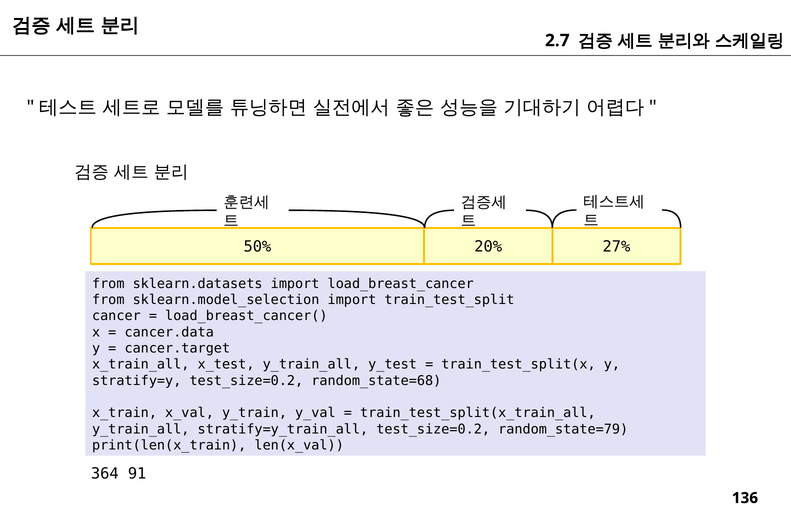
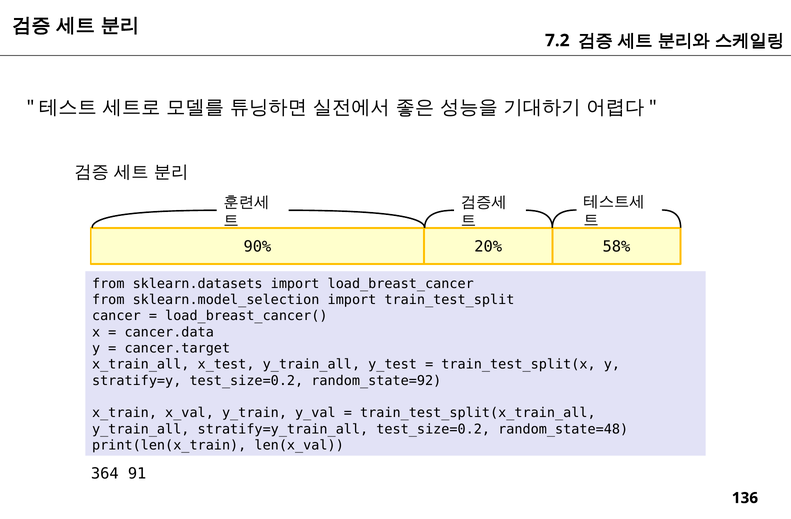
2.7: 2.7 -> 7.2
50%: 50% -> 90%
27%: 27% -> 58%
random_state=68: random_state=68 -> random_state=92
random_state=79: random_state=79 -> random_state=48
